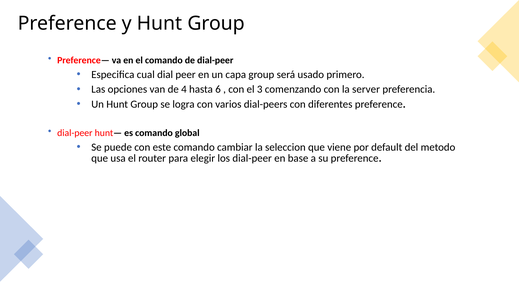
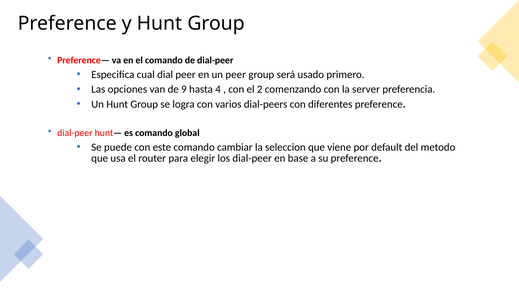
un capa: capa -> peer
4: 4 -> 9
6: 6 -> 4
3: 3 -> 2
